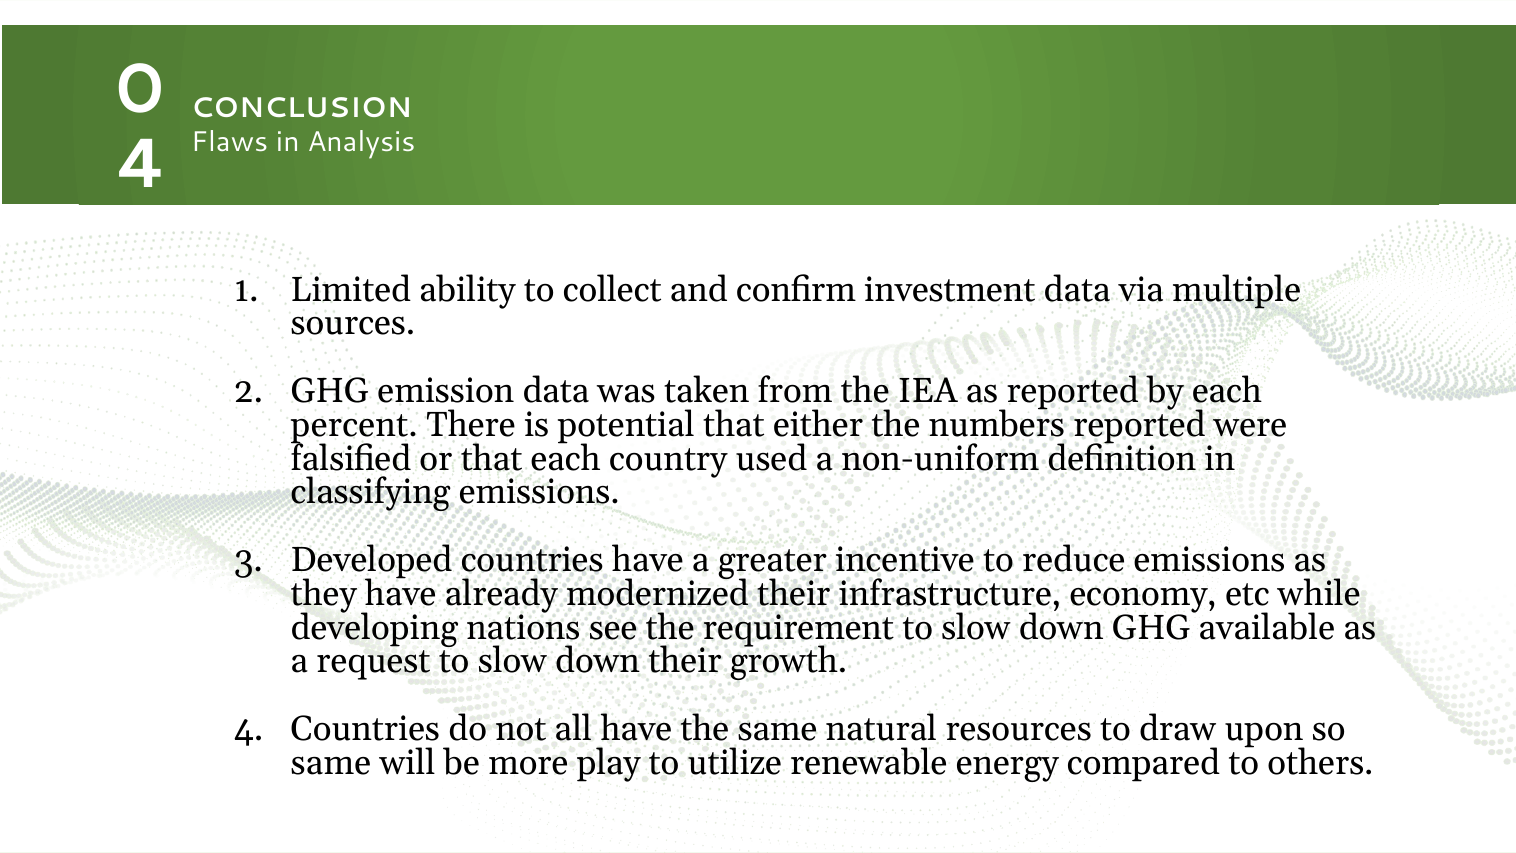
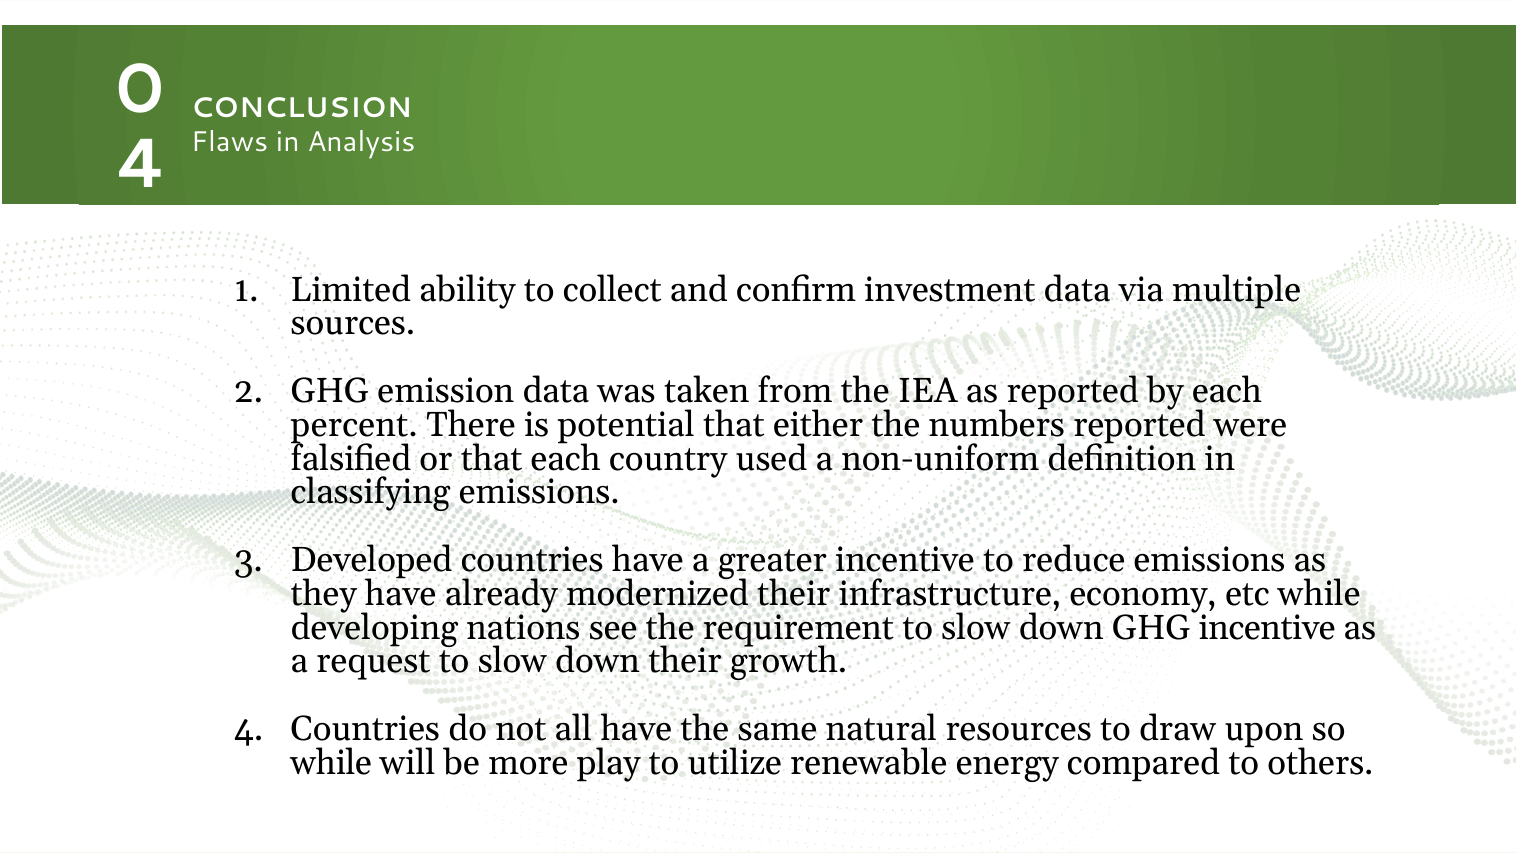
GHG available: available -> incentive
same at (331, 763): same -> while
